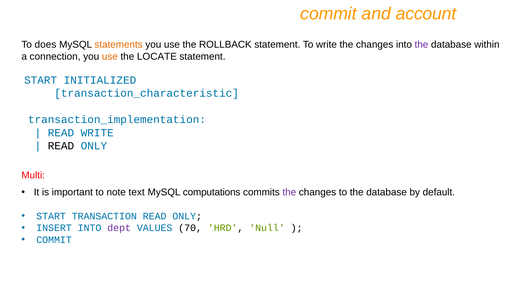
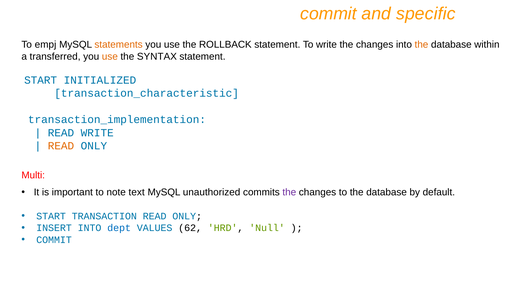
account: account -> specific
does: does -> empj
the at (421, 45) colour: purple -> orange
connection: connection -> transferred
LOCATE: LOCATE -> SYNTAX
READ at (61, 146) colour: black -> orange
computations: computations -> unauthorized
dept colour: purple -> blue
70: 70 -> 62
